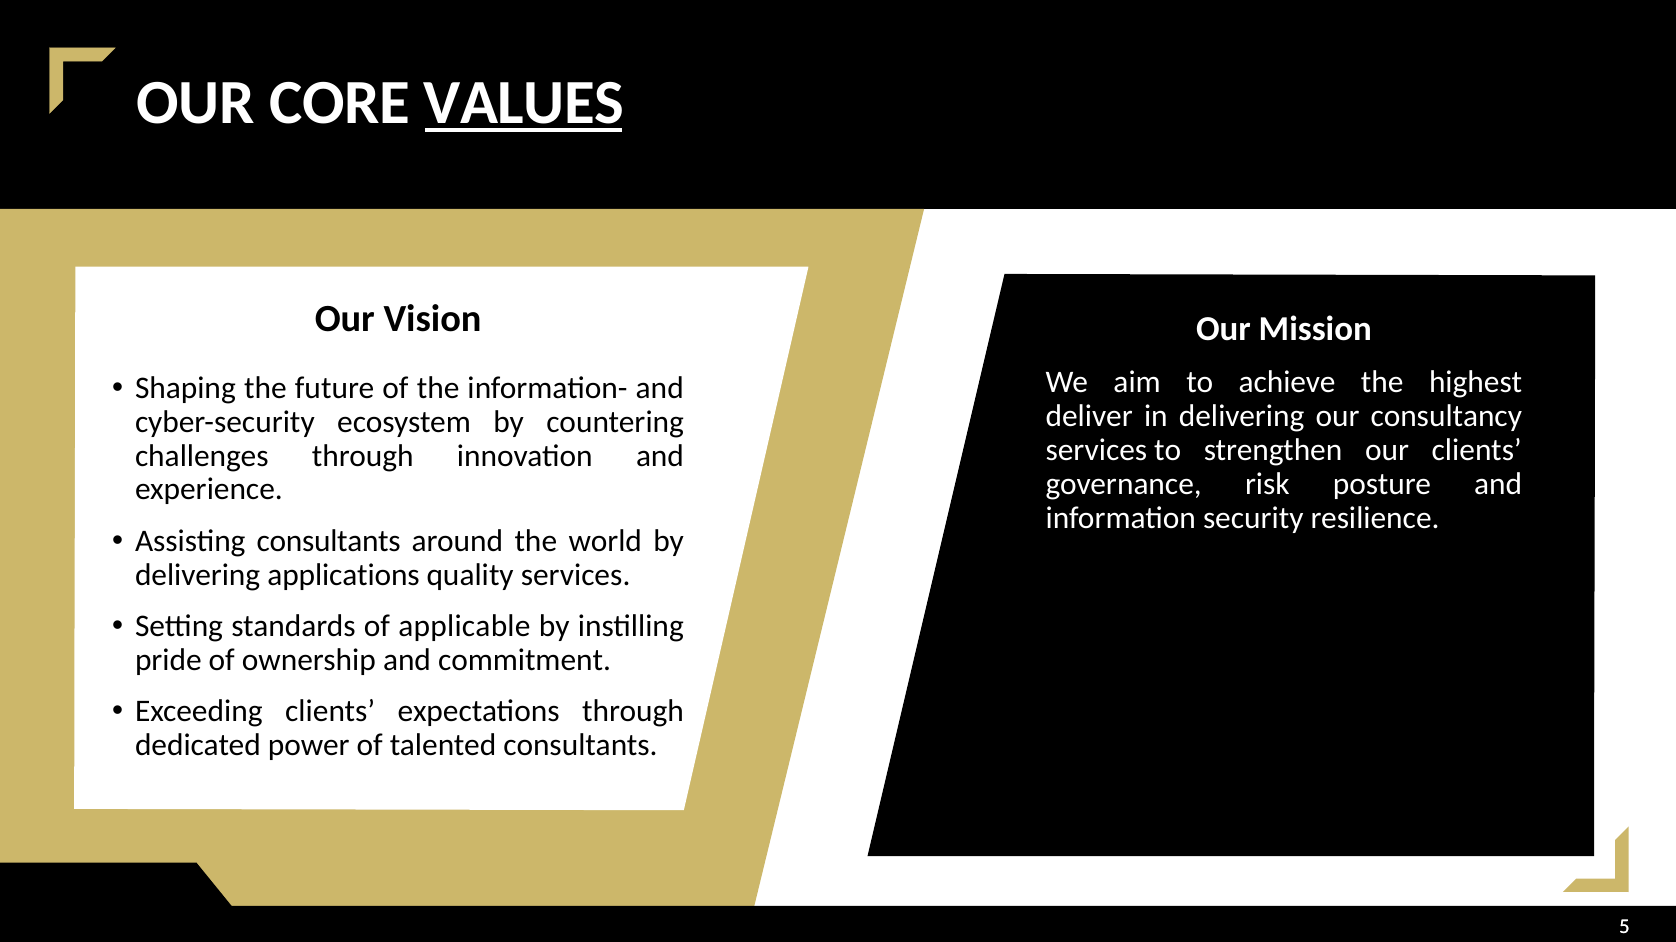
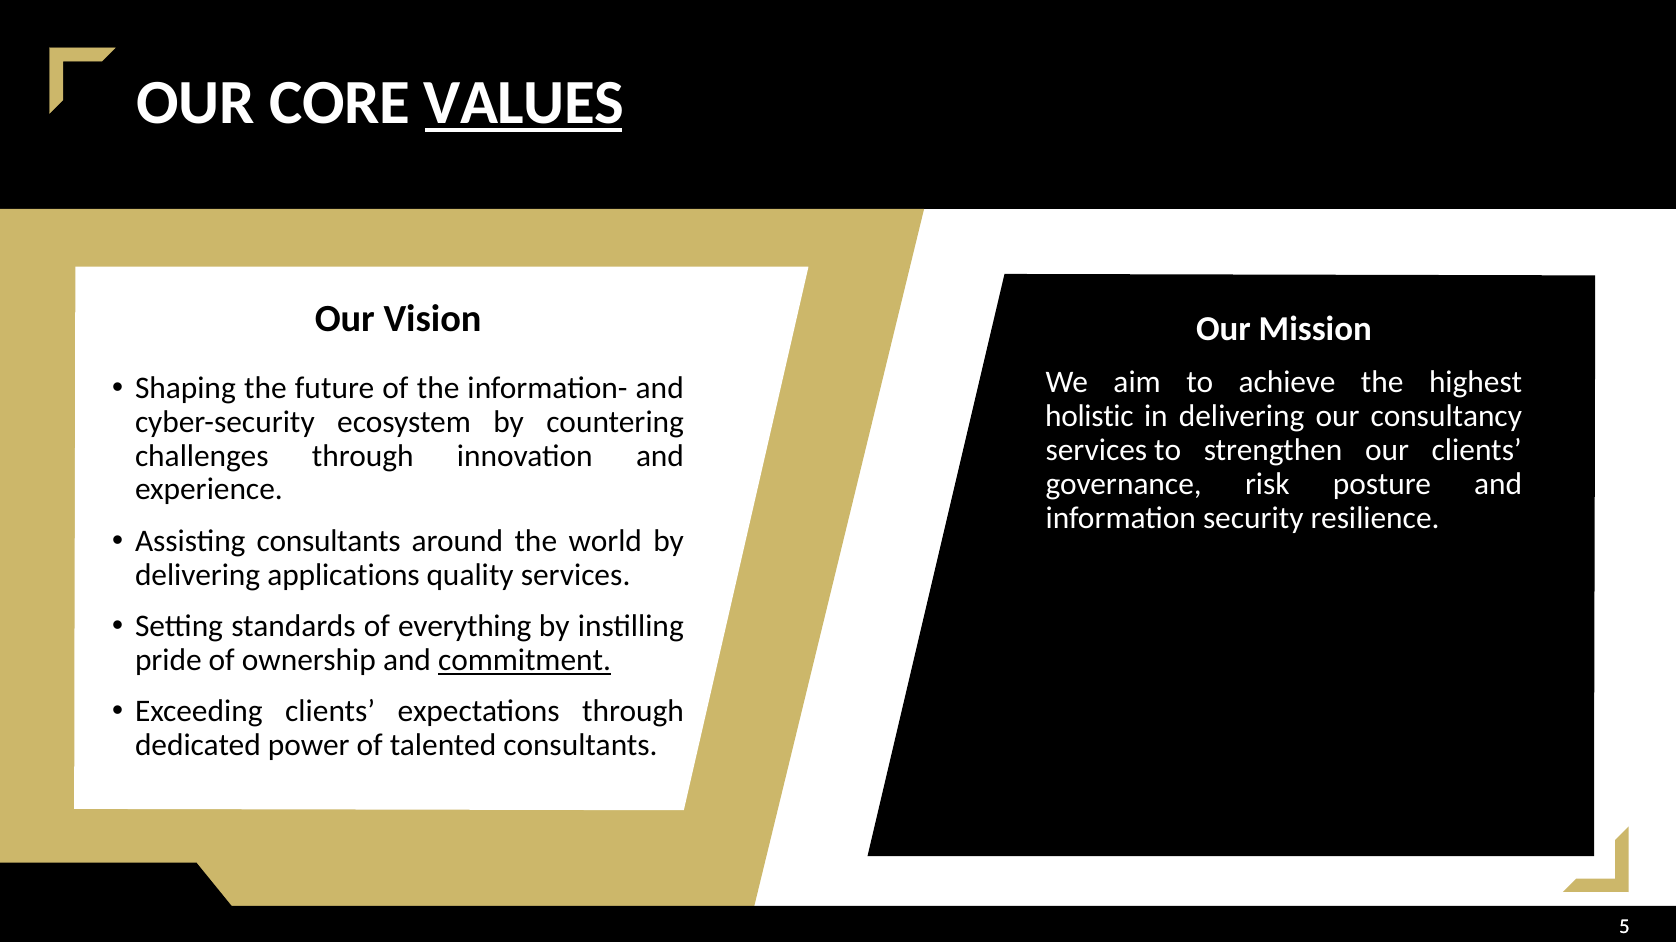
deliver: deliver -> holistic
applicable: applicable -> everything
commitment underline: none -> present
